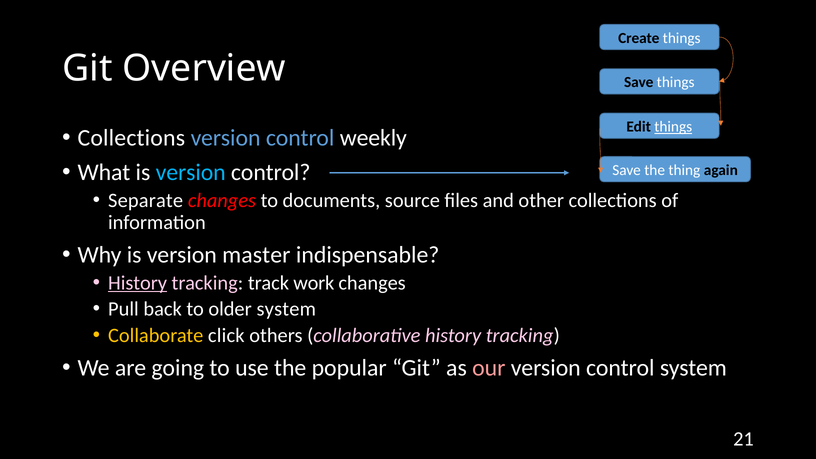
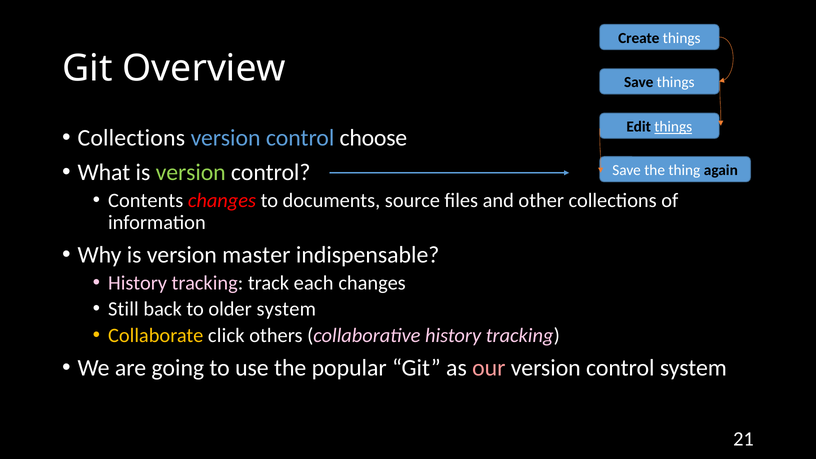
weekly: weekly -> choose
version at (191, 172) colour: light blue -> light green
Separate: Separate -> Contents
History at (138, 283) underline: present -> none
work: work -> each
Pull: Pull -> Still
